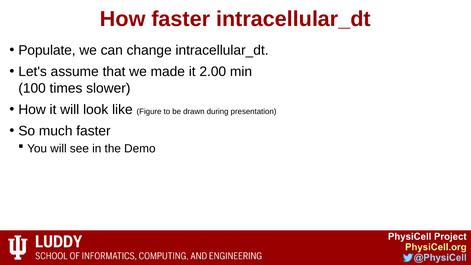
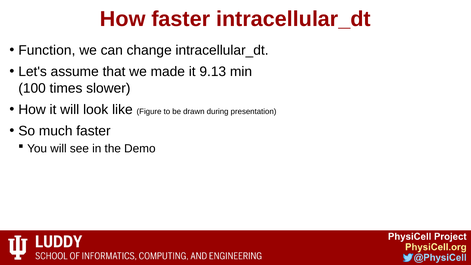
Populate: Populate -> Function
2.00: 2.00 -> 9.13
